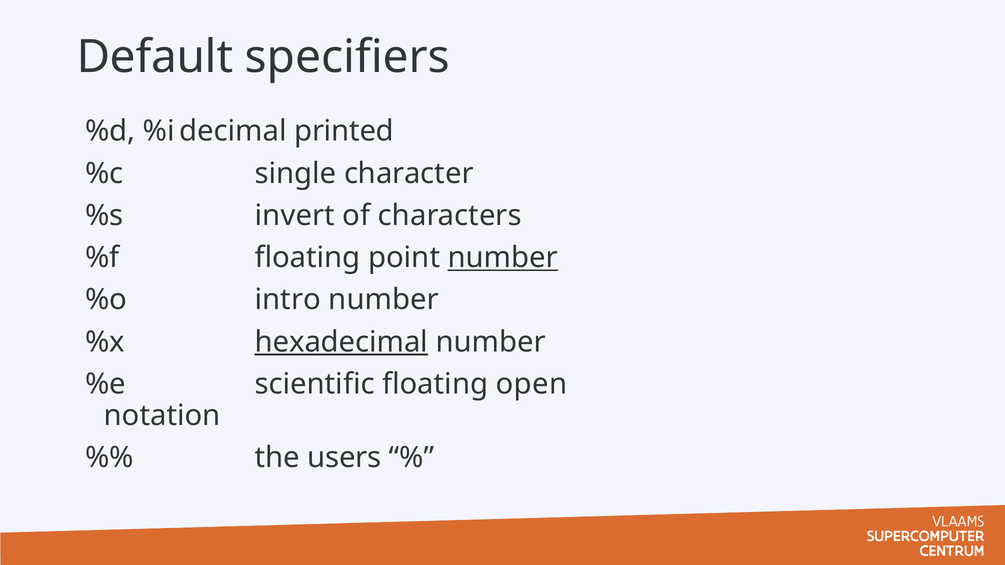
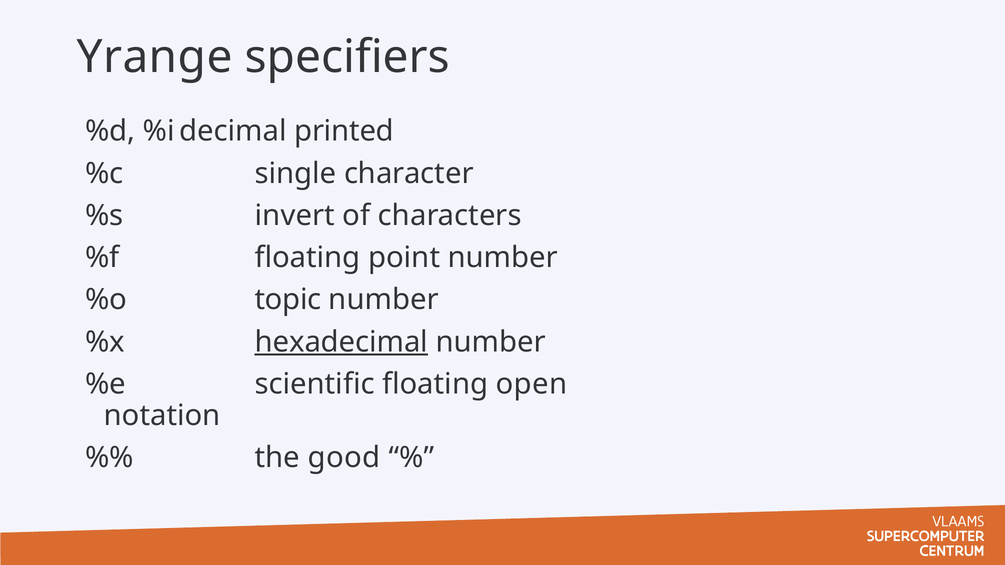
Default: Default -> Yrange
number at (503, 258) underline: present -> none
intro: intro -> topic
users: users -> good
